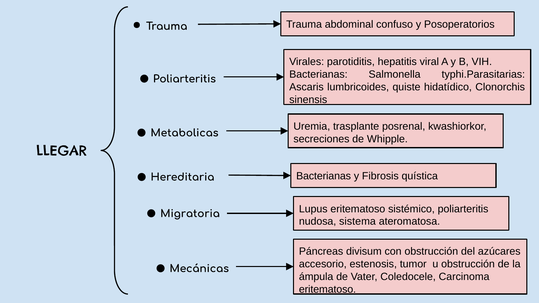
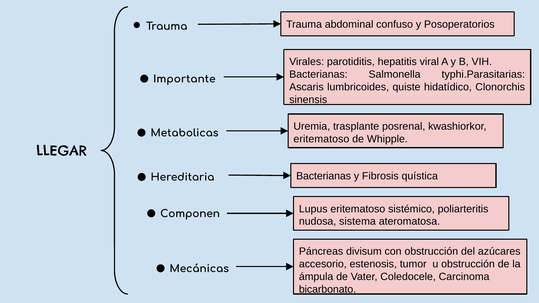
Poliarteritis at (184, 79): Poliarteritis -> Importante
secreciones at (321, 139): secreciones -> eritematoso
Migratoria: Migratoria -> Componen
eritematoso at (328, 289): eritematoso -> bicarbonato
